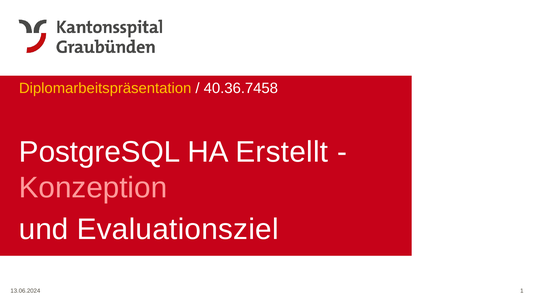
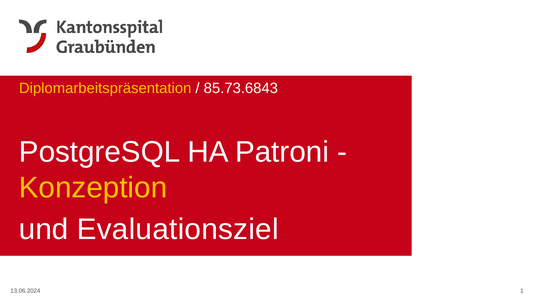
40.36.7458: 40.36.7458 -> 85.73.6843
Erstellt: Erstellt -> Patroni
Konzeption colour: pink -> yellow
